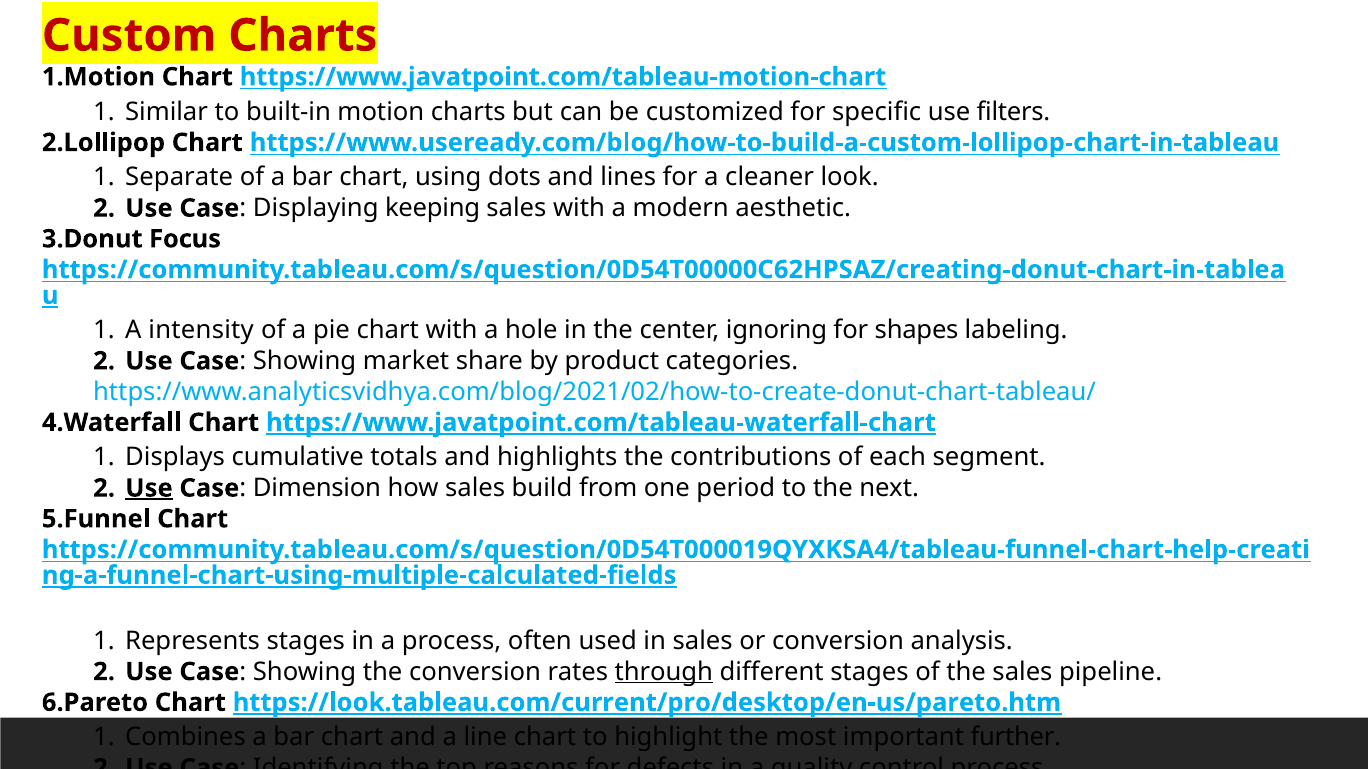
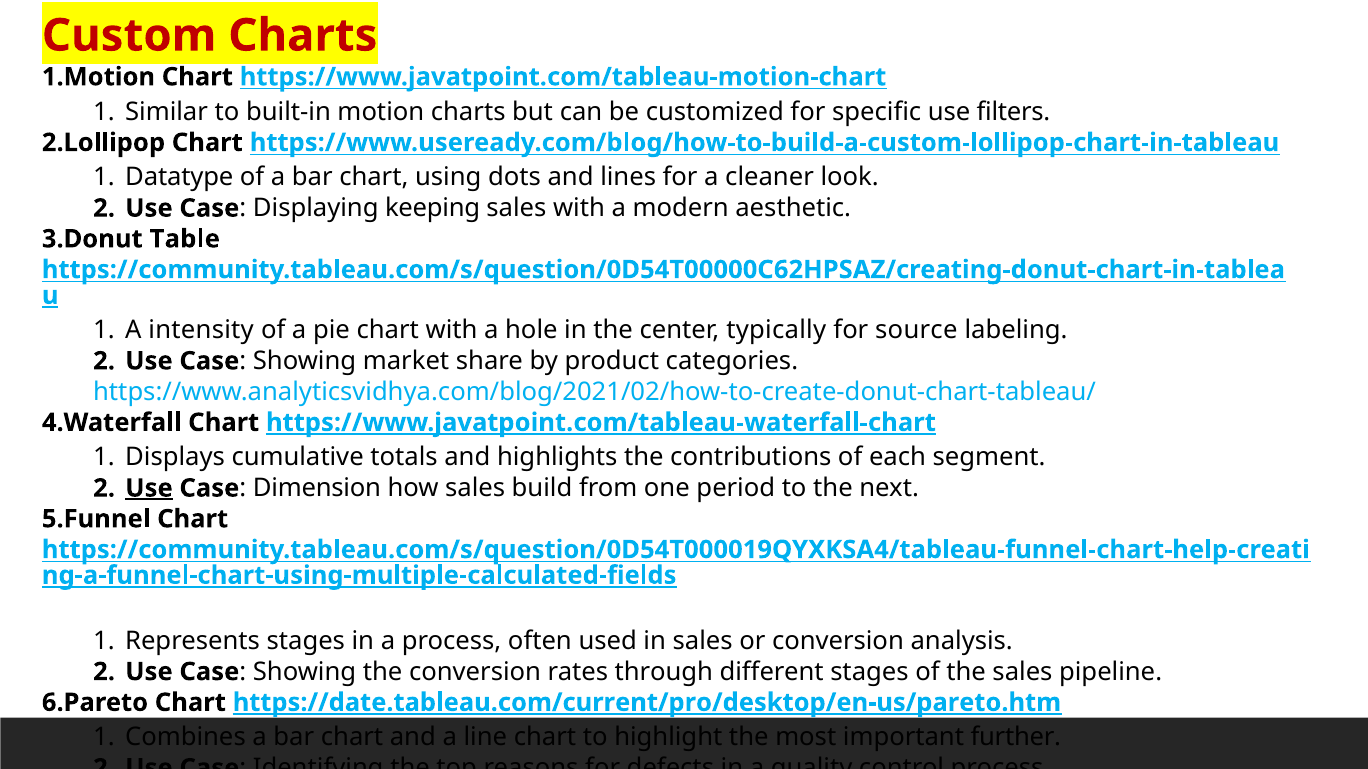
Separate: Separate -> Datatype
Focus: Focus -> Table
ignoring: ignoring -> typically
shapes: shapes -> source
through underline: present -> none
https://look.tableau.com/current/pro/desktop/en-us/pareto.htm: https://look.tableau.com/current/pro/desktop/en-us/pareto.htm -> https://date.tableau.com/current/pro/desktop/en-us/pareto.htm
